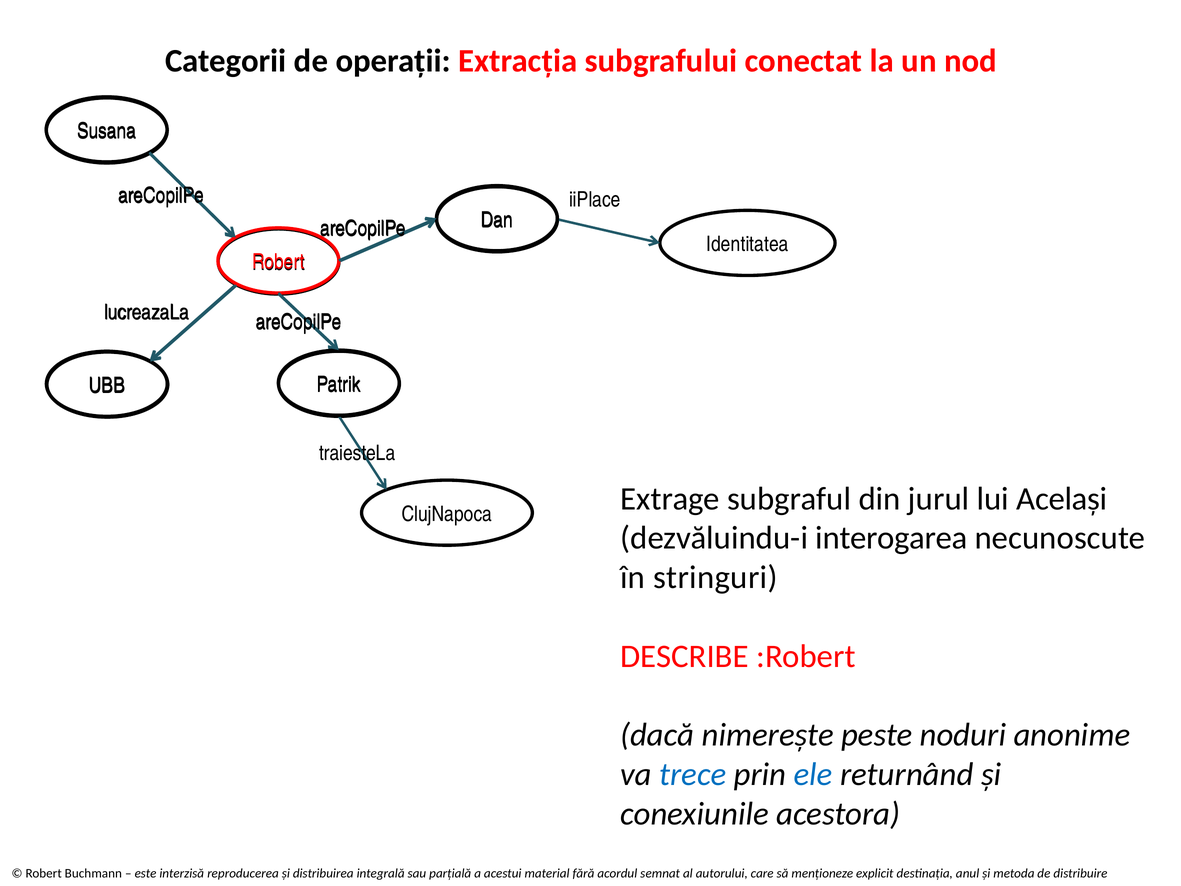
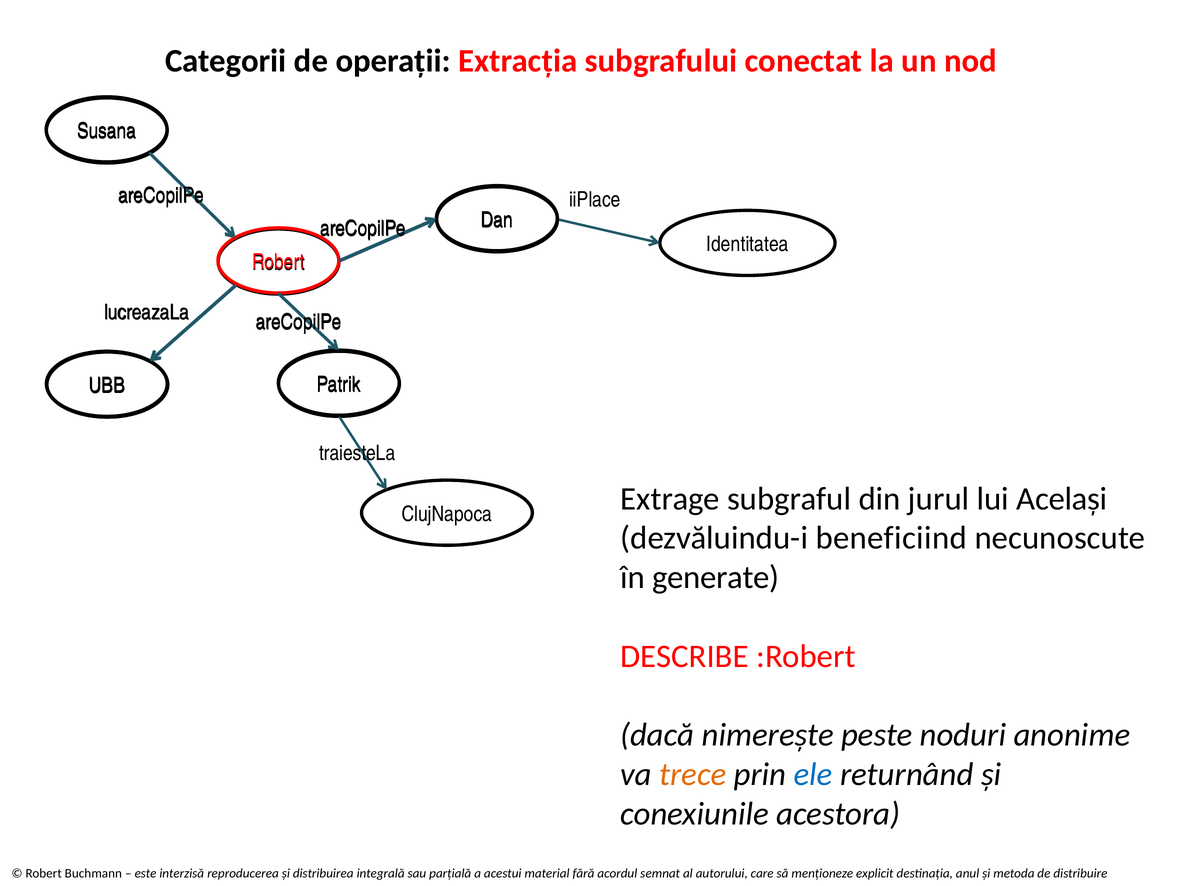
interogarea: interogarea -> beneficiind
stringuri: stringuri -> generate
trece colour: blue -> orange
